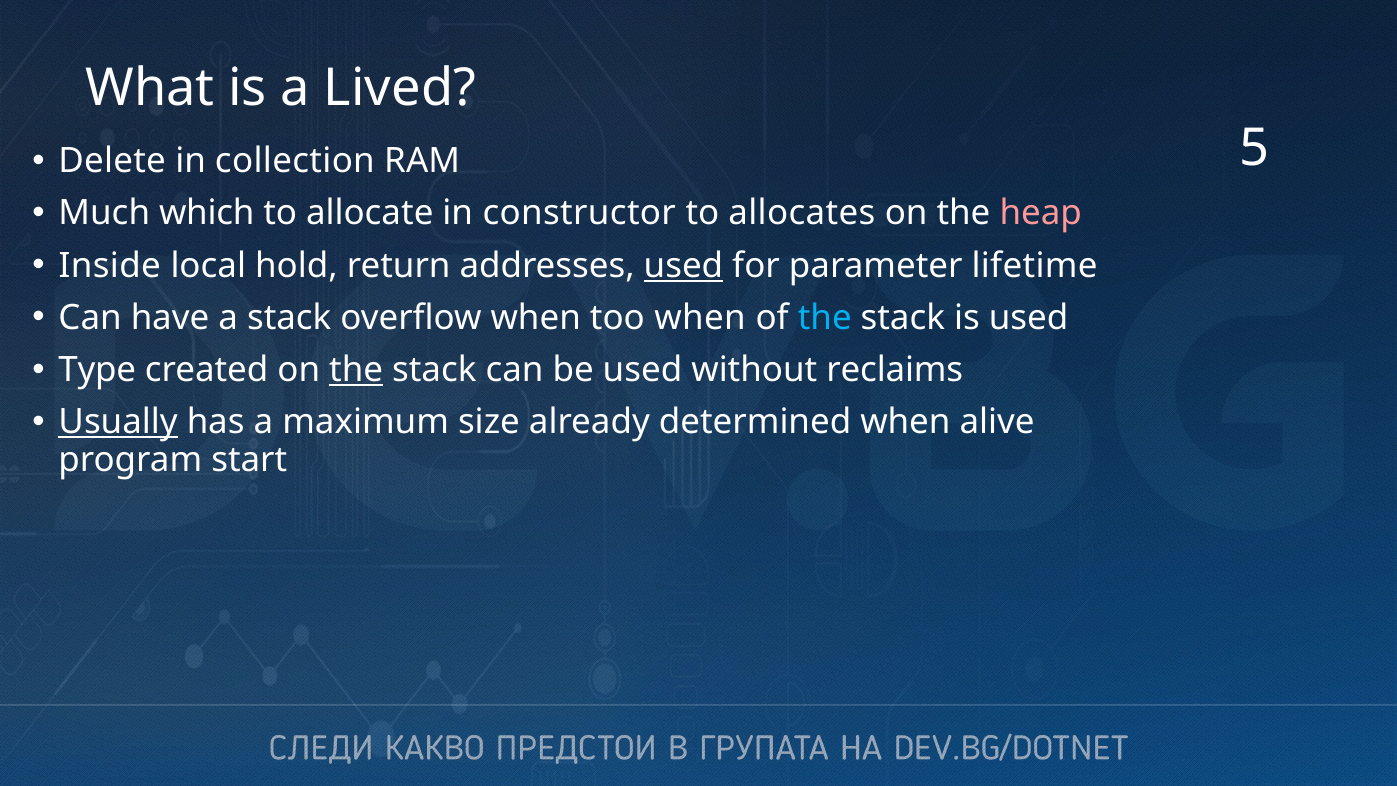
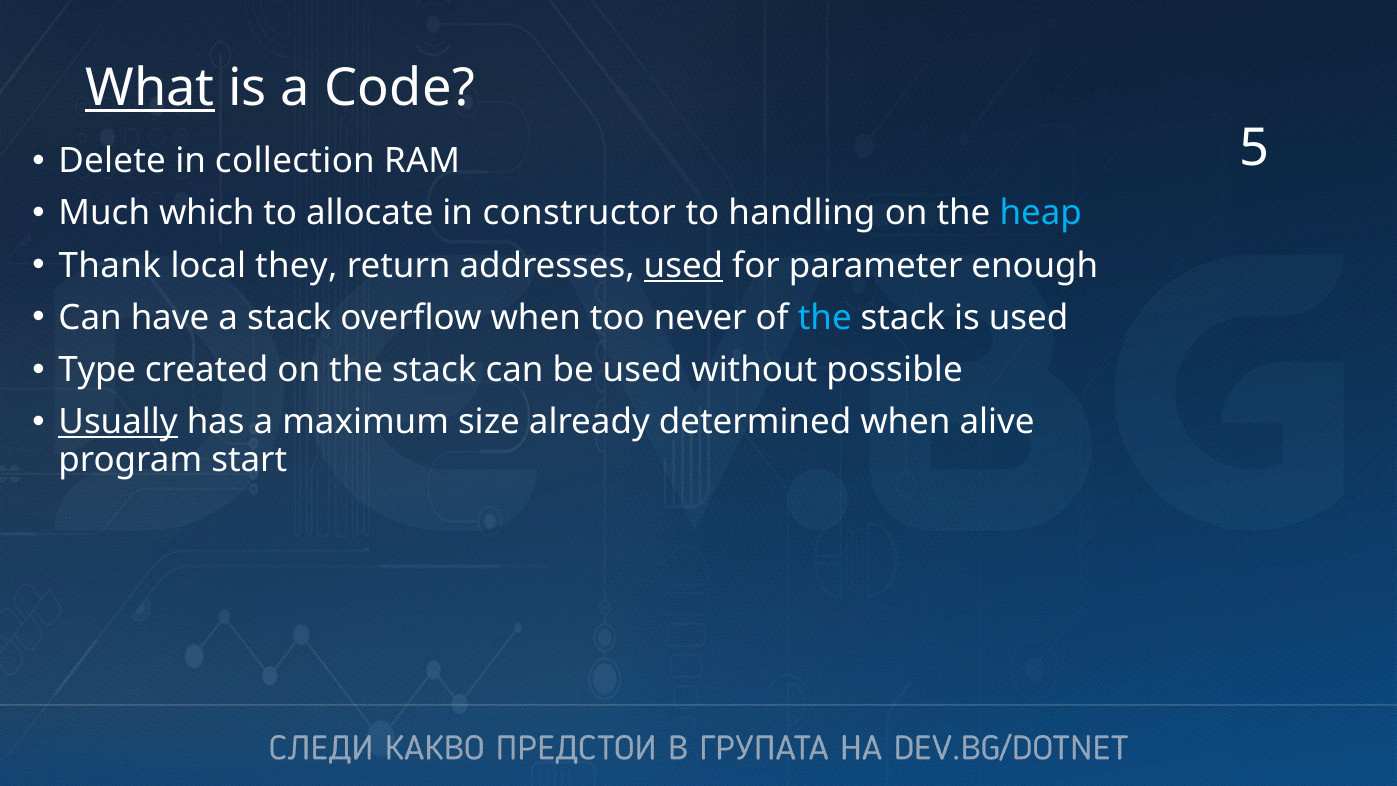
What underline: none -> present
Lived: Lived -> Code
allocates: allocates -> handling
heap colour: pink -> light blue
Inside: Inside -> Thank
hold: hold -> they
lifetime: lifetime -> enough
too when: when -> never
the at (356, 370) underline: present -> none
reclaims: reclaims -> possible
